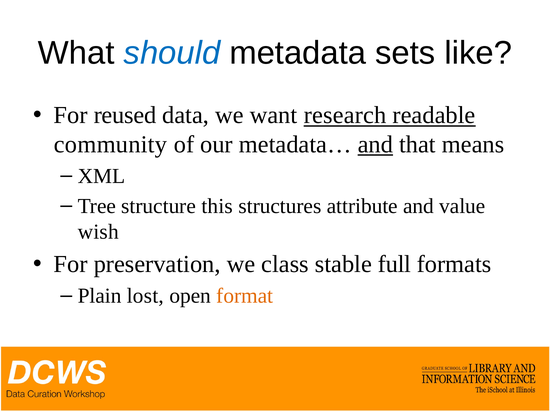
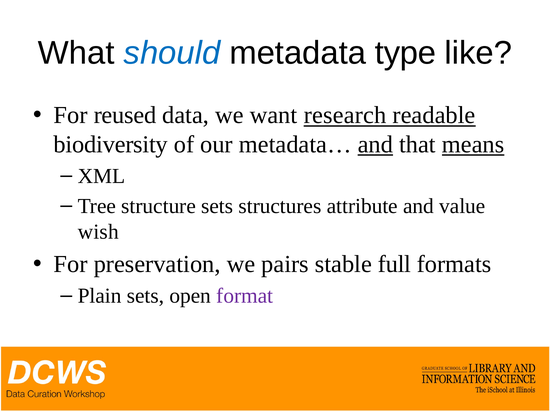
sets: sets -> type
community: community -> biodiversity
means underline: none -> present
structure this: this -> sets
class: class -> pairs
Plain lost: lost -> sets
format colour: orange -> purple
